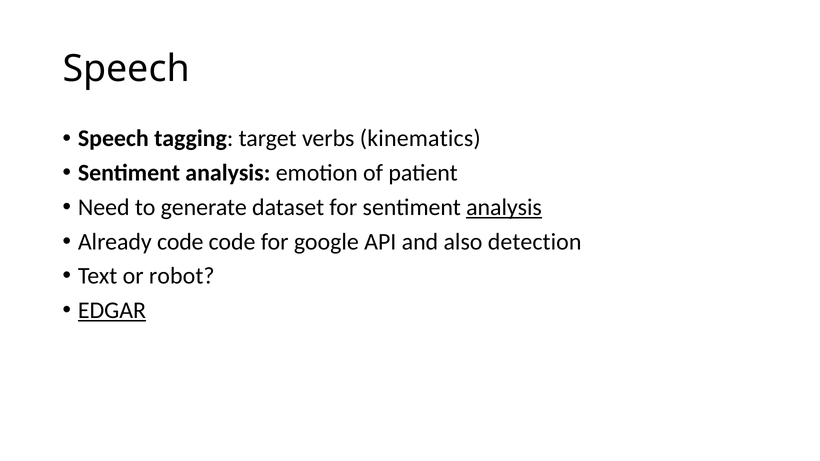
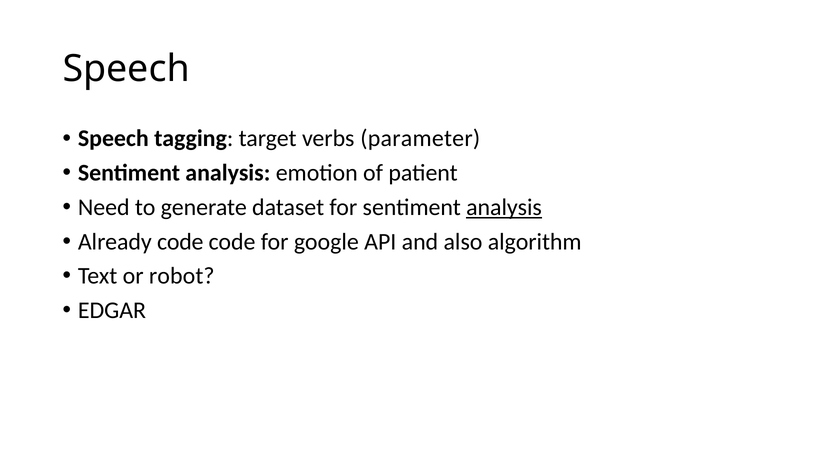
kinematics: kinematics -> parameter
detection: detection -> algorithm
EDGAR underline: present -> none
